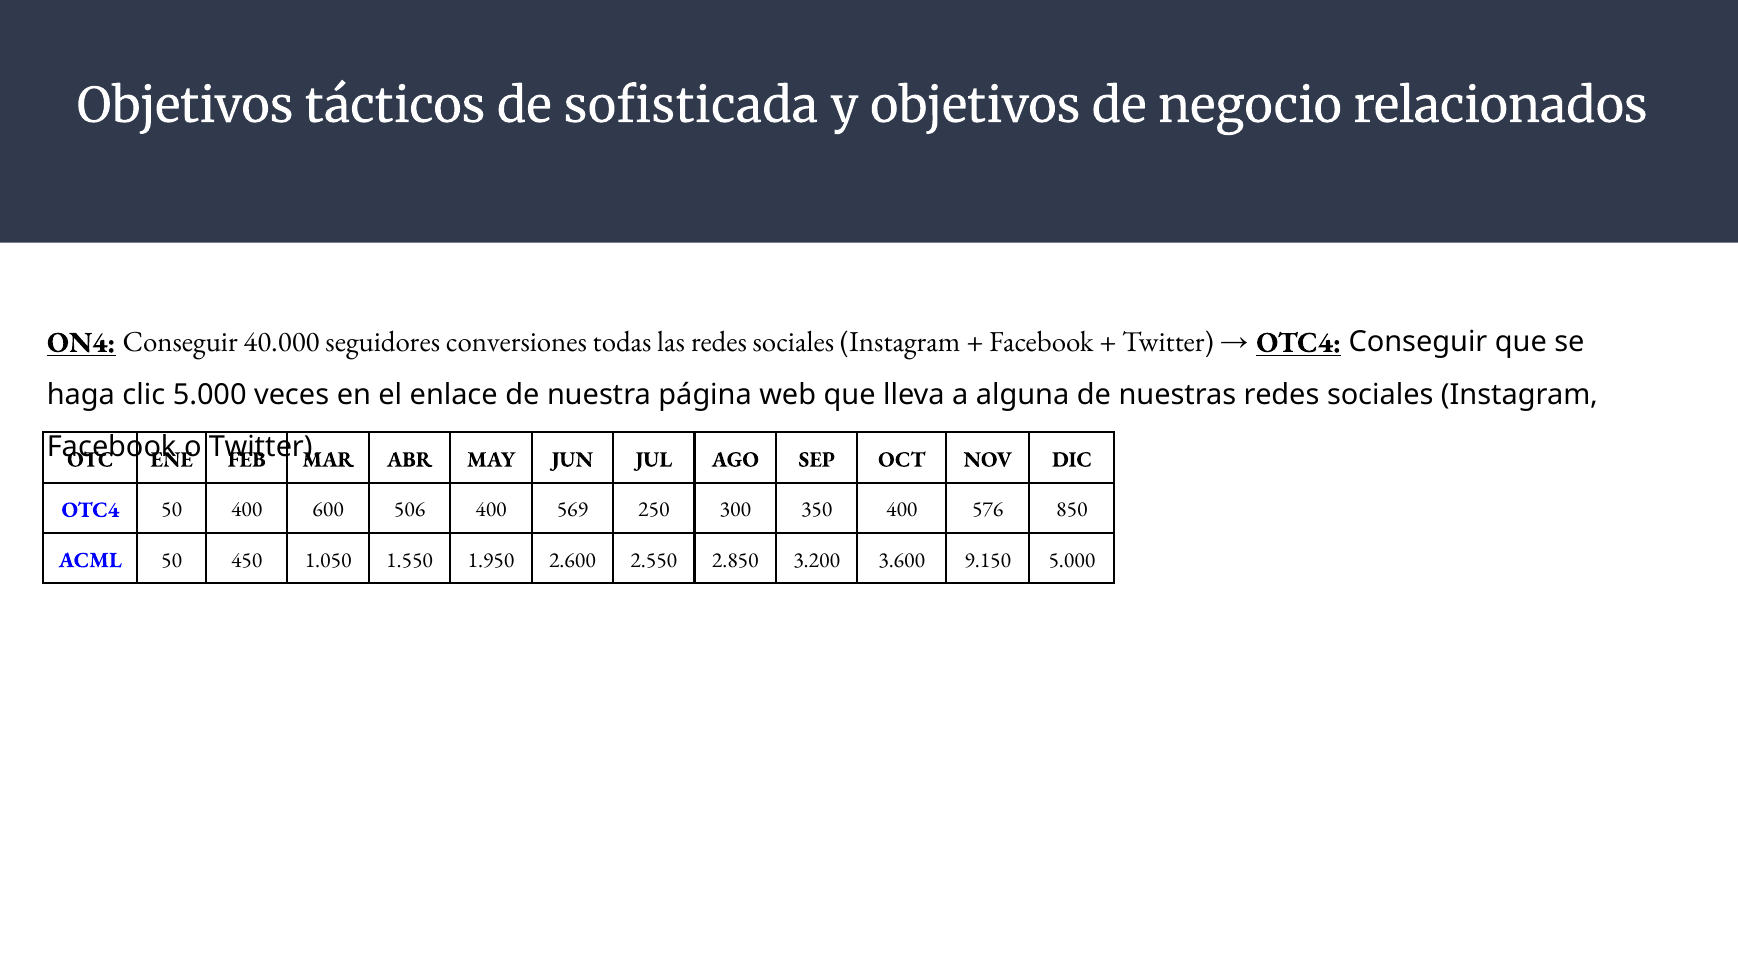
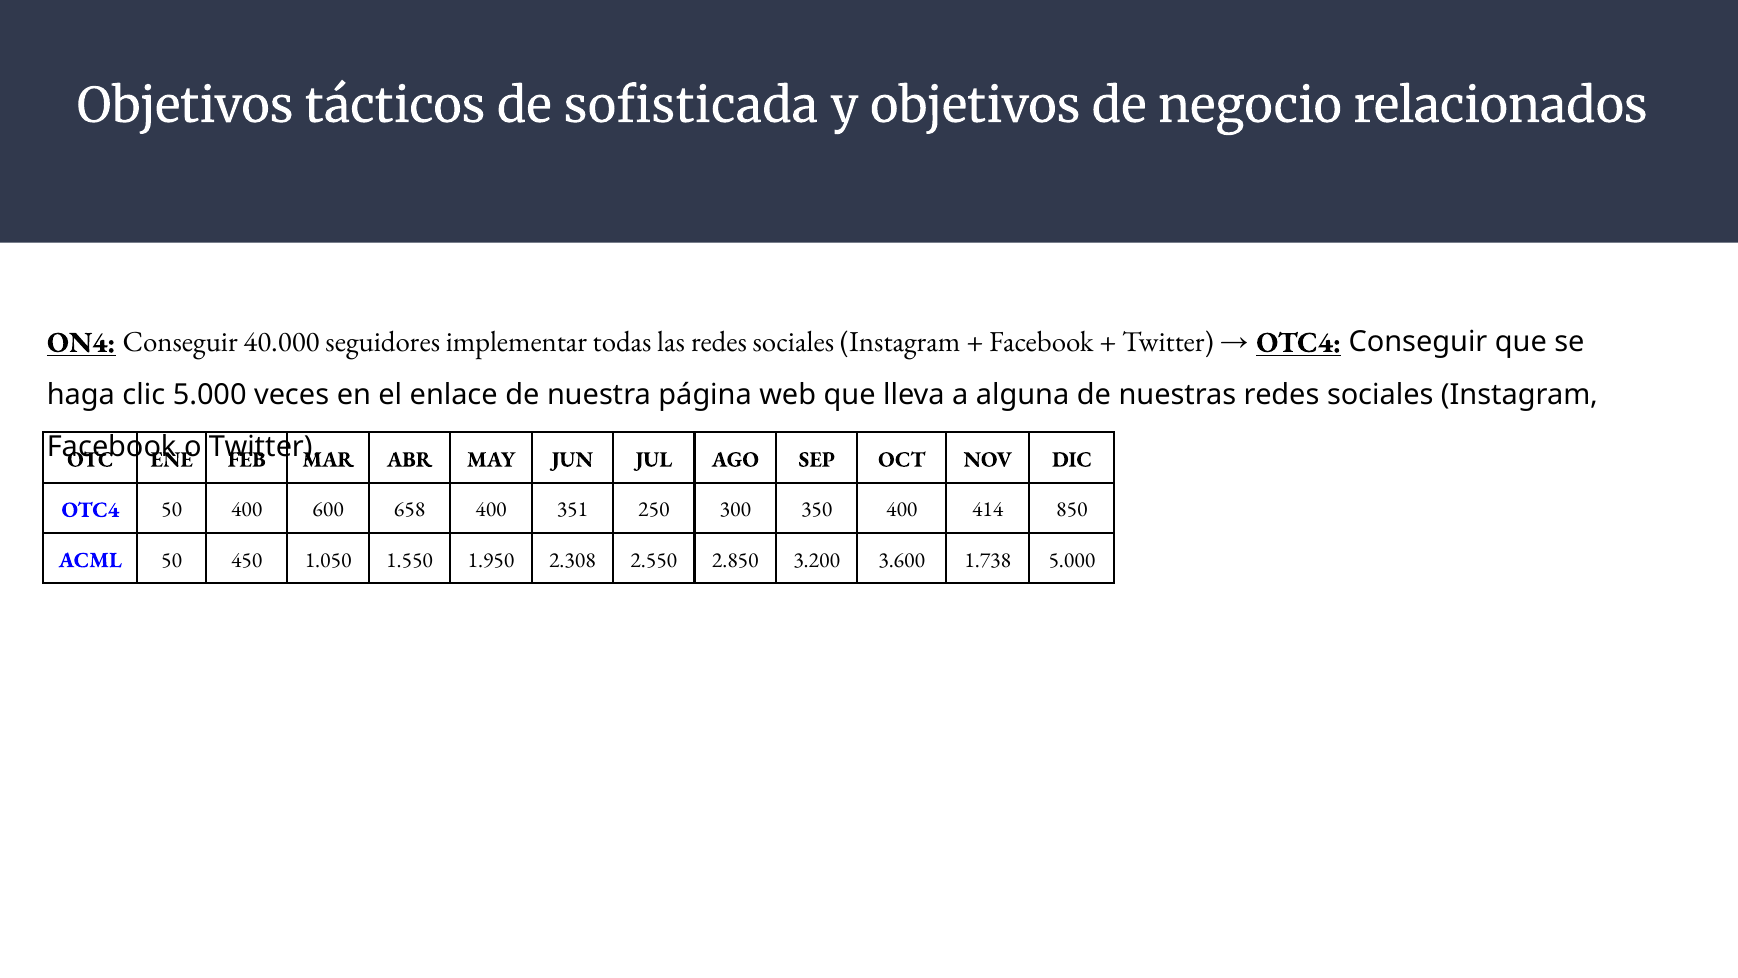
conversiones: conversiones -> implementar
506: 506 -> 658
569: 569 -> 351
576: 576 -> 414
2.600: 2.600 -> 2.308
9.150: 9.150 -> 1.738
